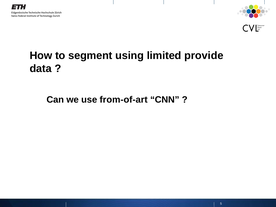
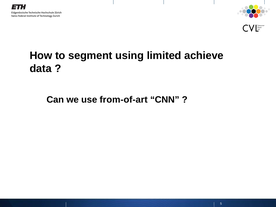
provide: provide -> achieve
